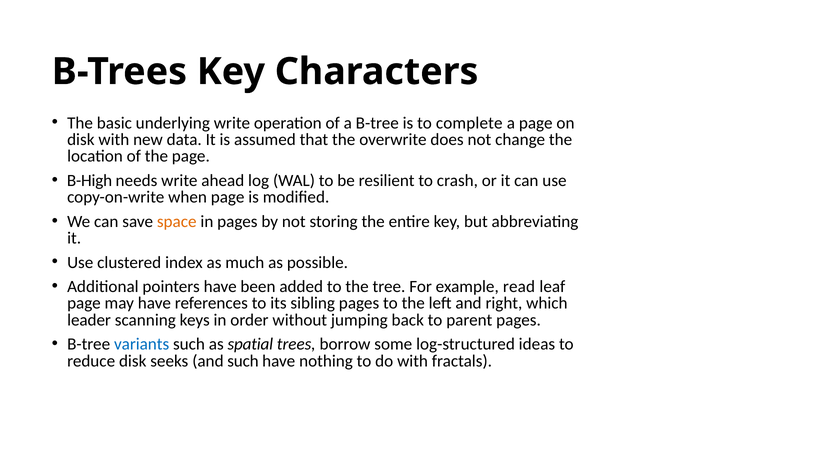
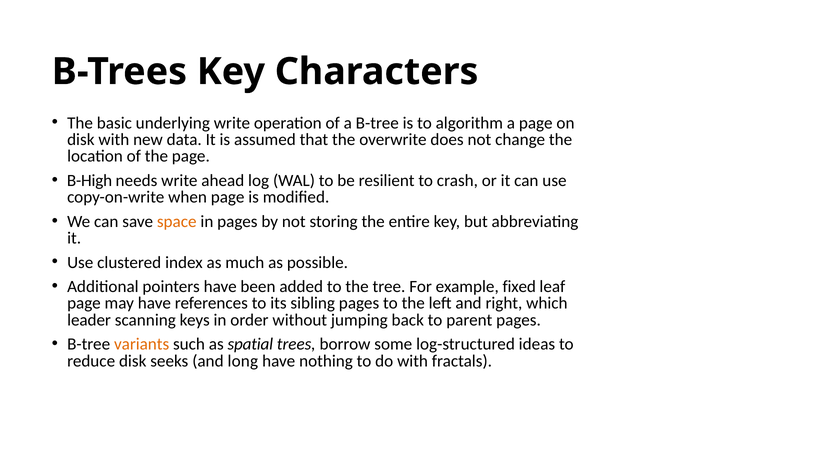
complete: complete -> algorithm
read: read -> fixed
variants colour: blue -> orange
and such: such -> long
